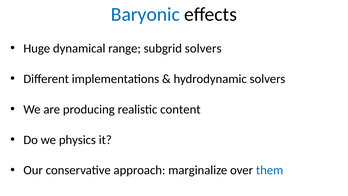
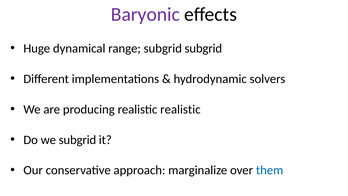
Baryonic colour: blue -> purple
subgrid solvers: solvers -> subgrid
realistic content: content -> realistic
we physics: physics -> subgrid
